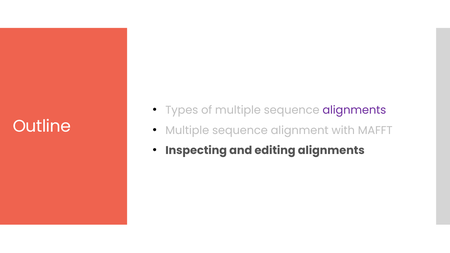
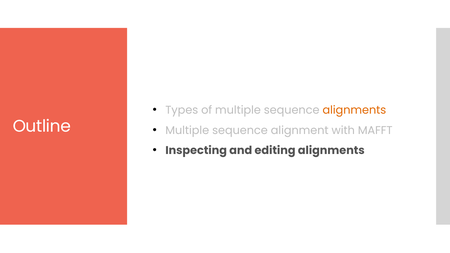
alignments at (354, 110) colour: purple -> orange
